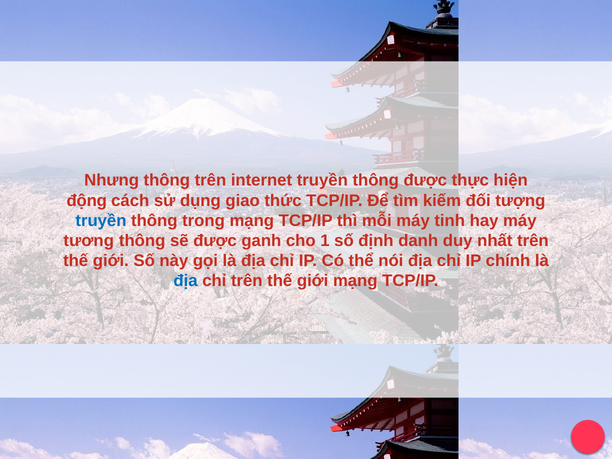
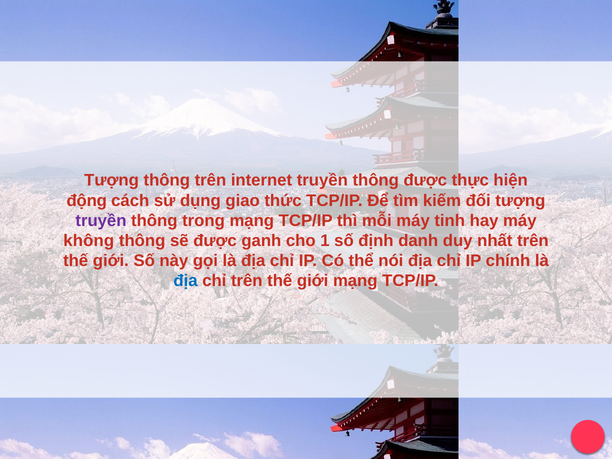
Nhưng at (112, 180): Nhưng -> Tượng
truyền at (101, 221) colour: blue -> purple
tương: tương -> không
